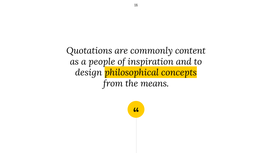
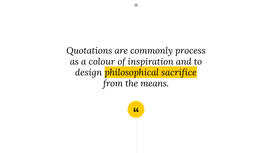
content: content -> process
people: people -> colour
concepts: concepts -> sacrifice
